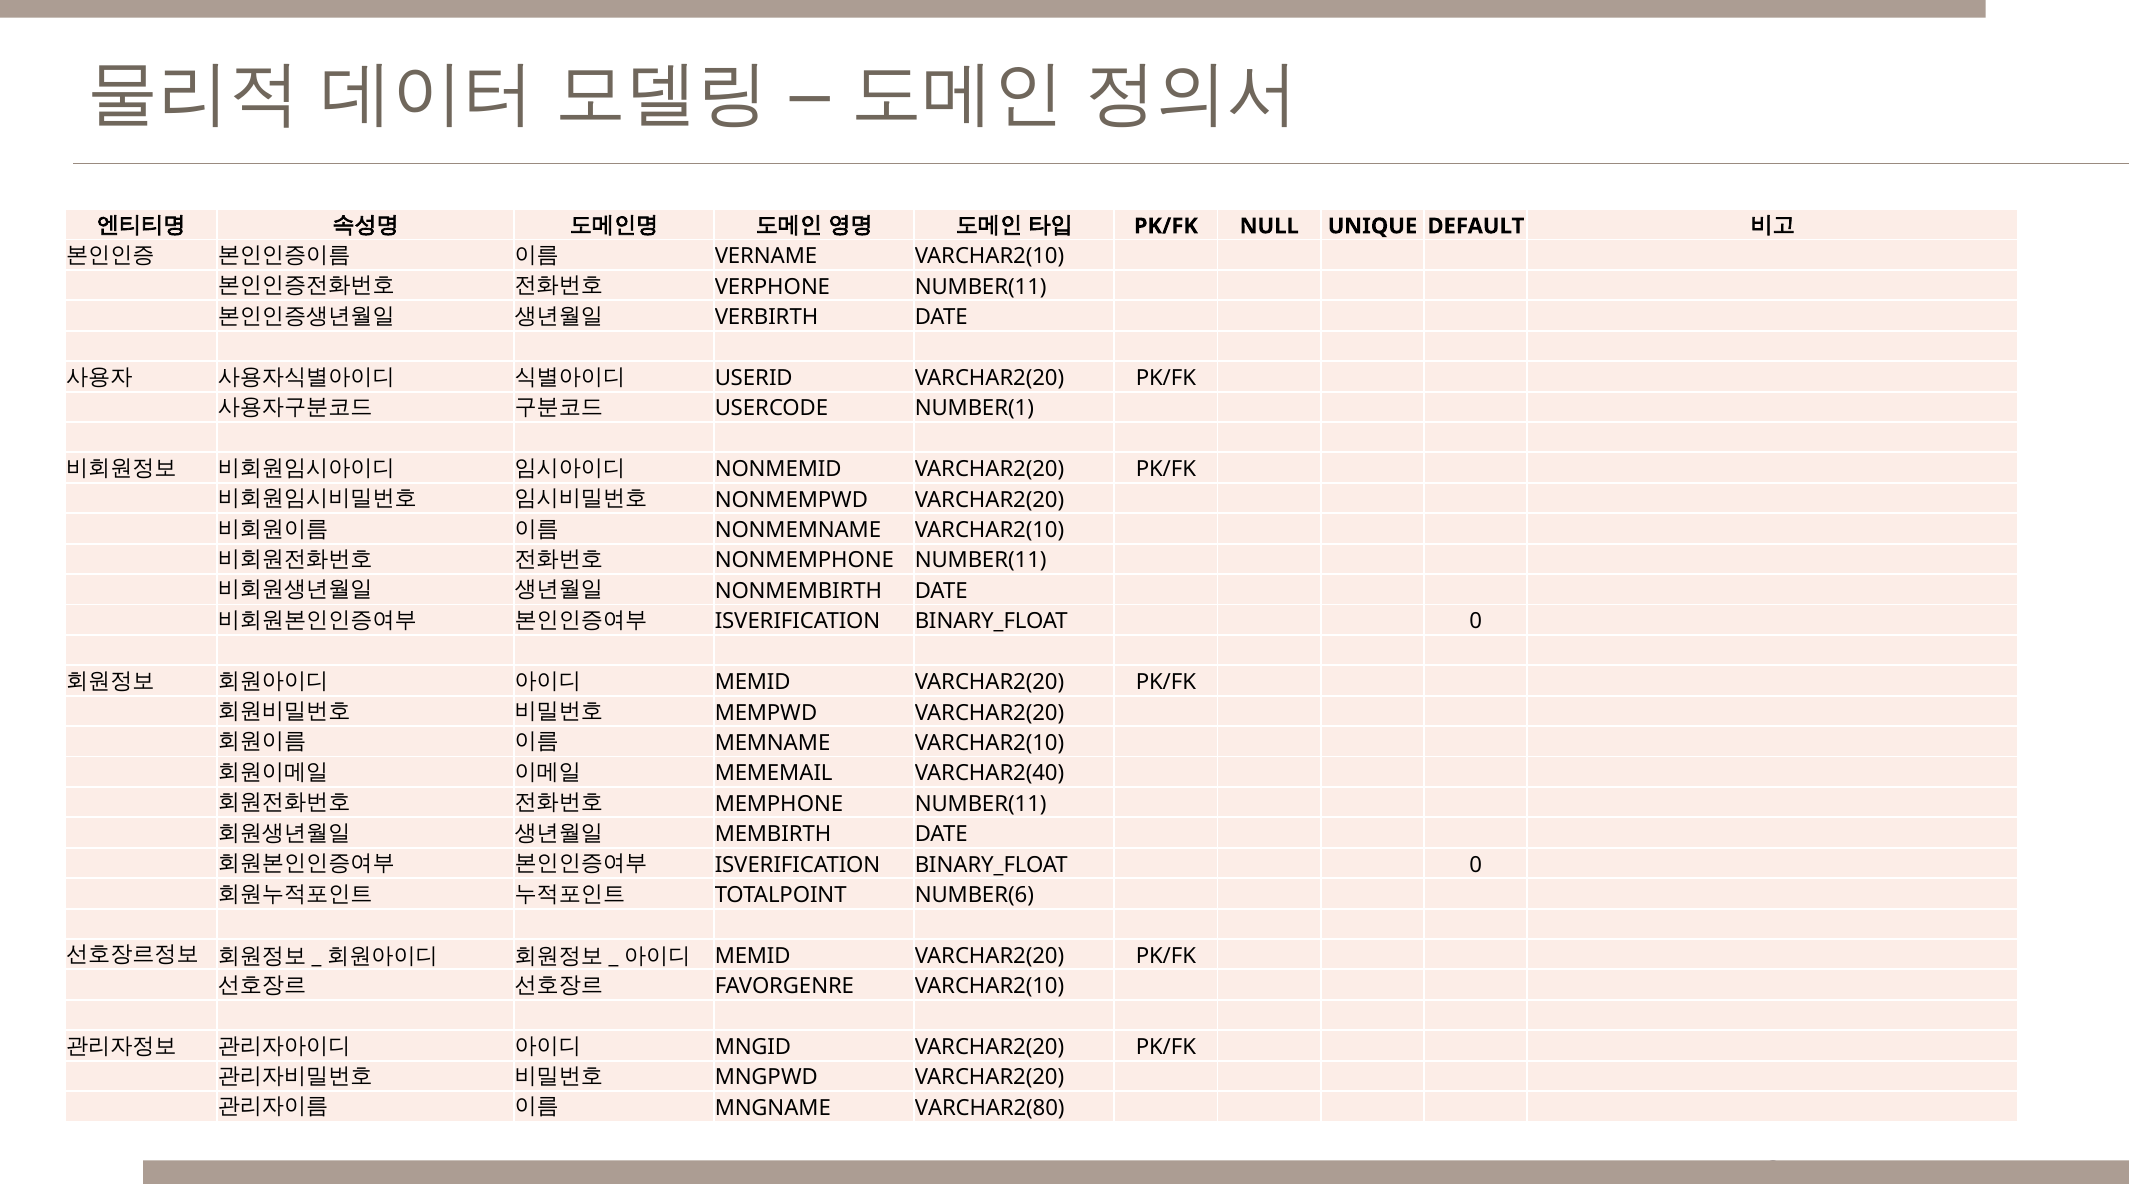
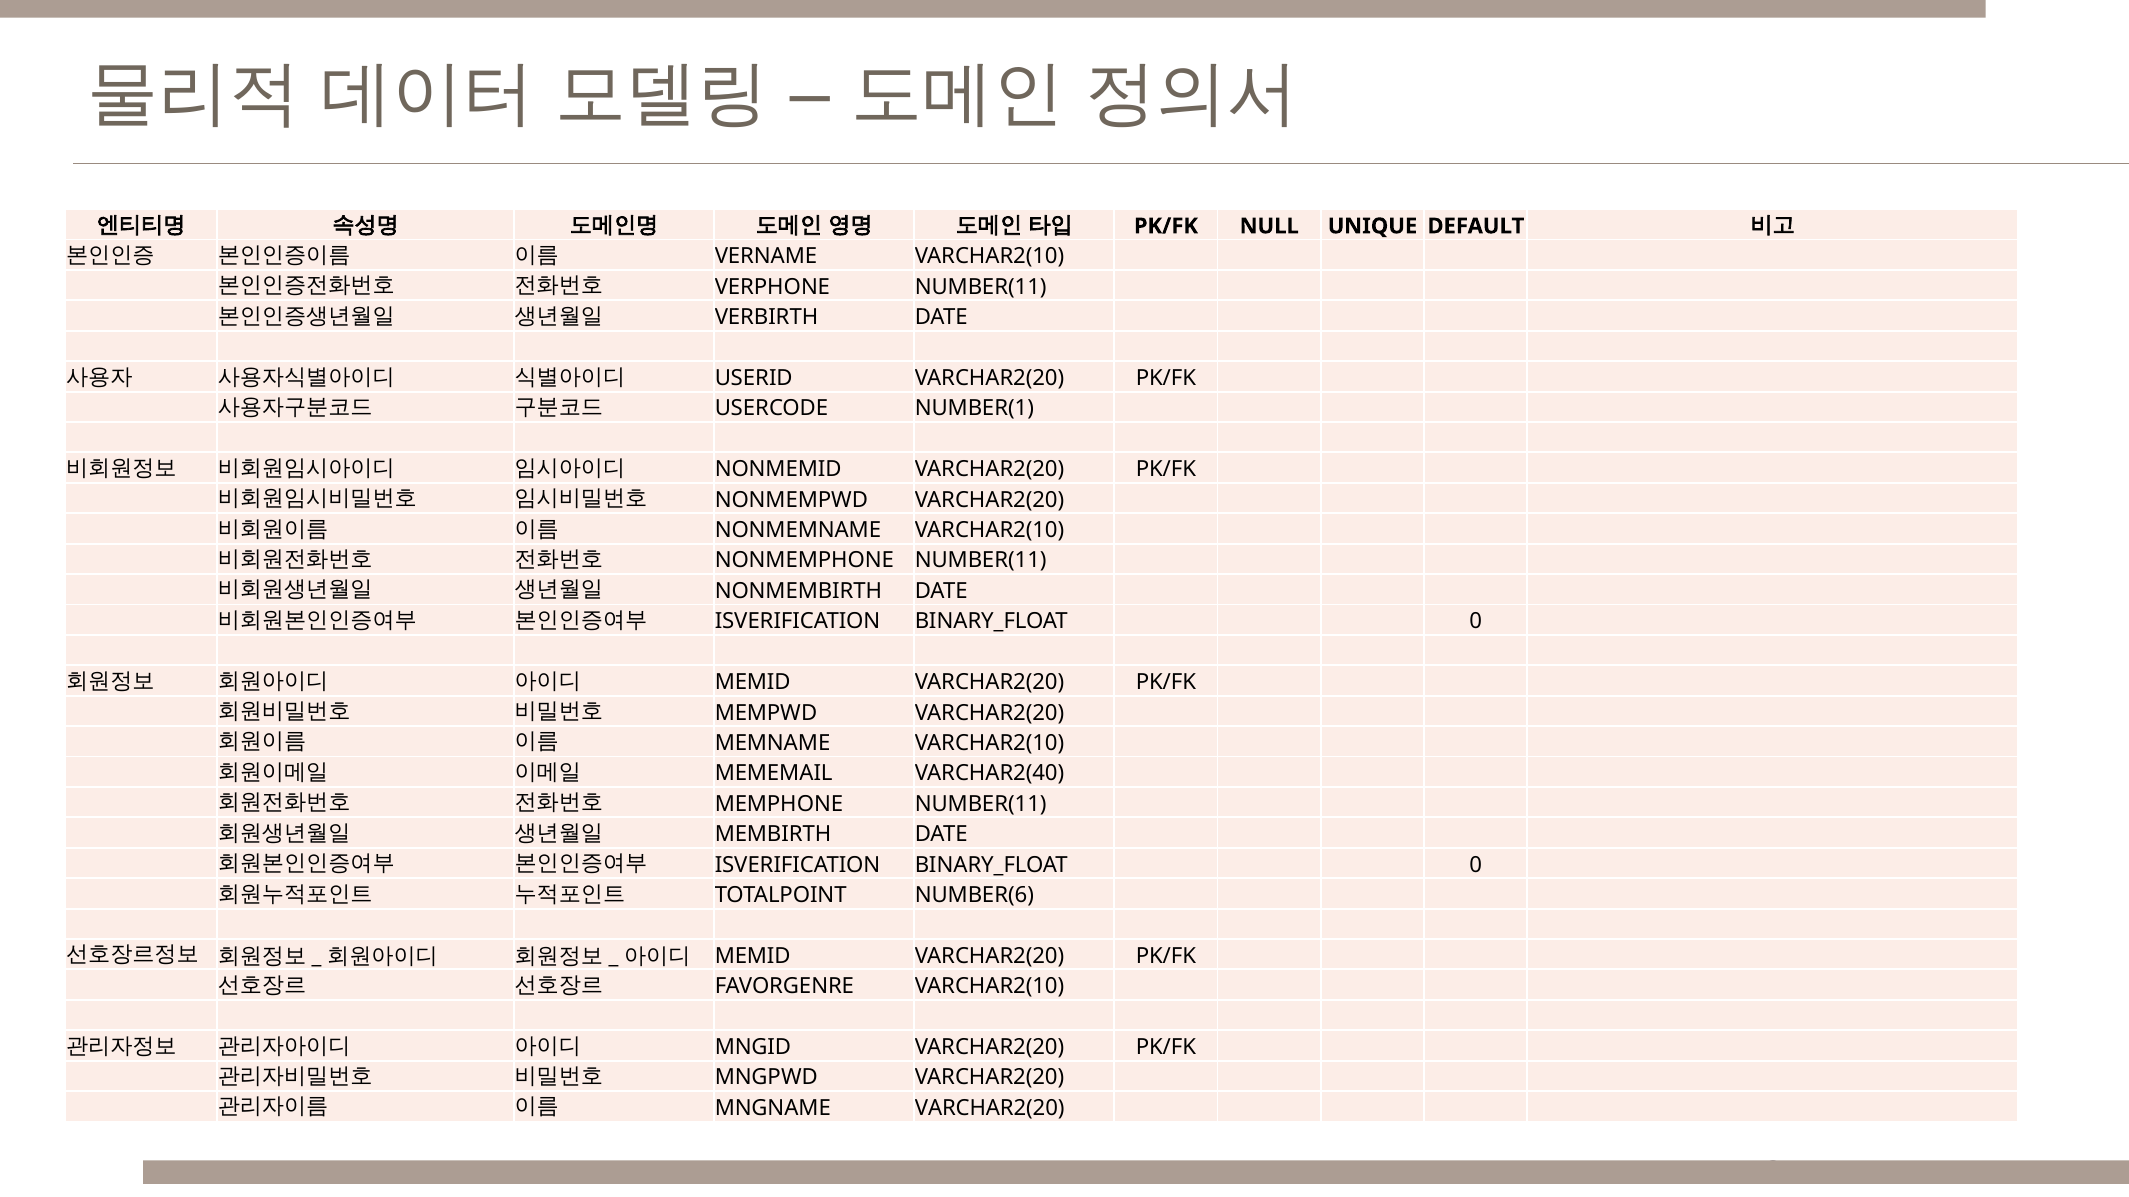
MNGNAME VARCHAR2(80: VARCHAR2(80 -> VARCHAR2(20
